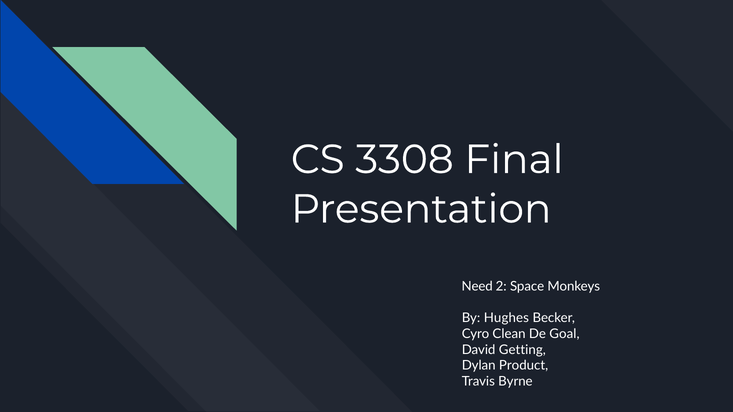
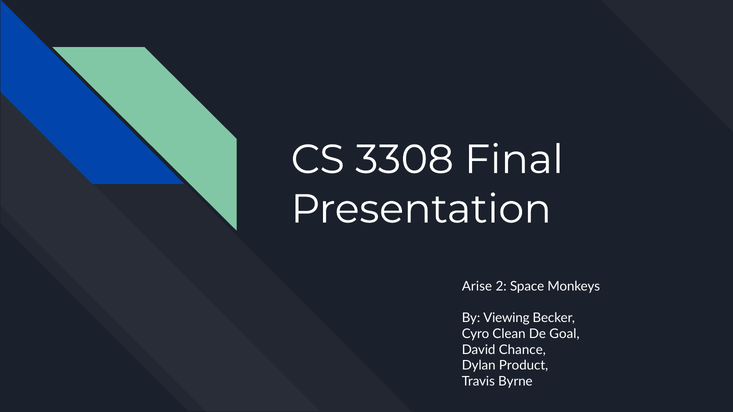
Need: Need -> Arise
Hughes: Hughes -> Viewing
Getting: Getting -> Chance
